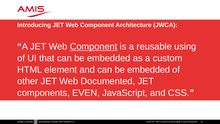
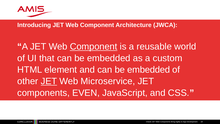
using: using -> world
JET at (49, 81) underline: none -> present
Documented: Documented -> Microservice
